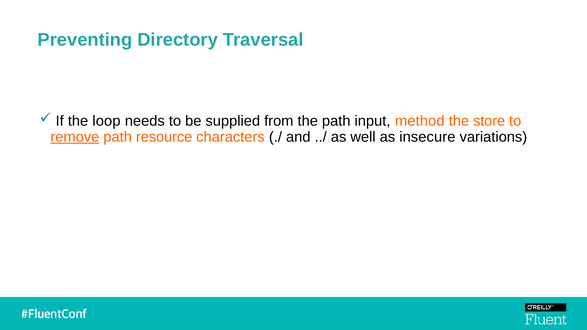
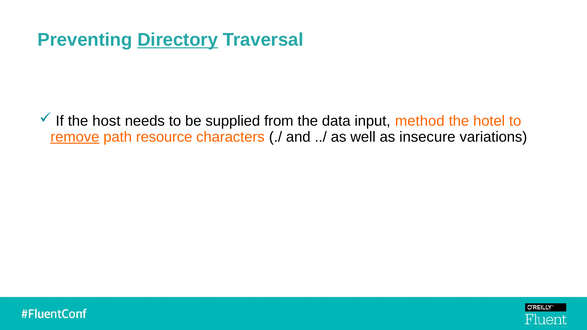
Directory underline: none -> present
loop: loop -> host
the path: path -> data
store: store -> hotel
